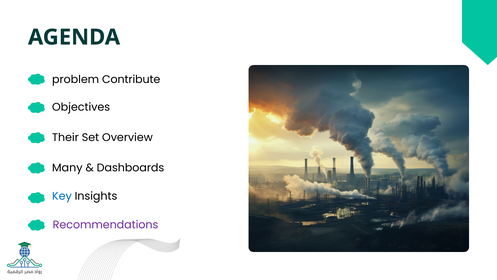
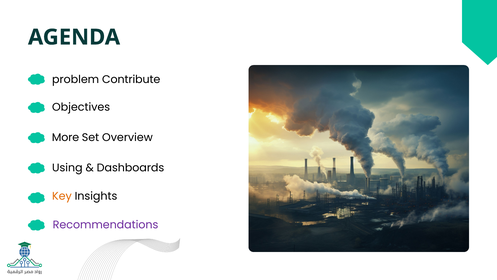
Their: Their -> More
Many: Many -> Using
Key colour: blue -> orange
